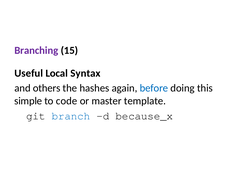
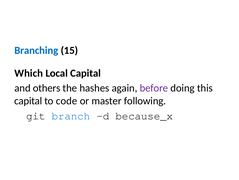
Branching colour: purple -> blue
Useful: Useful -> Which
Local Syntax: Syntax -> Capital
before colour: blue -> purple
simple at (28, 100): simple -> capital
template: template -> following
